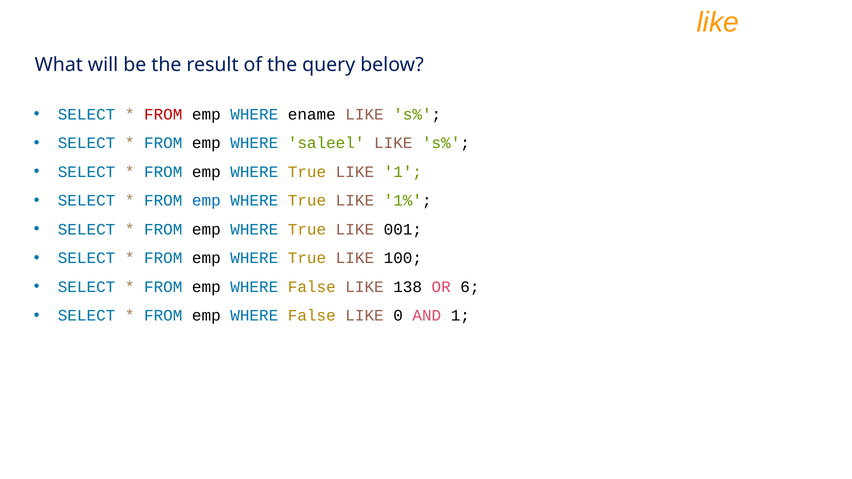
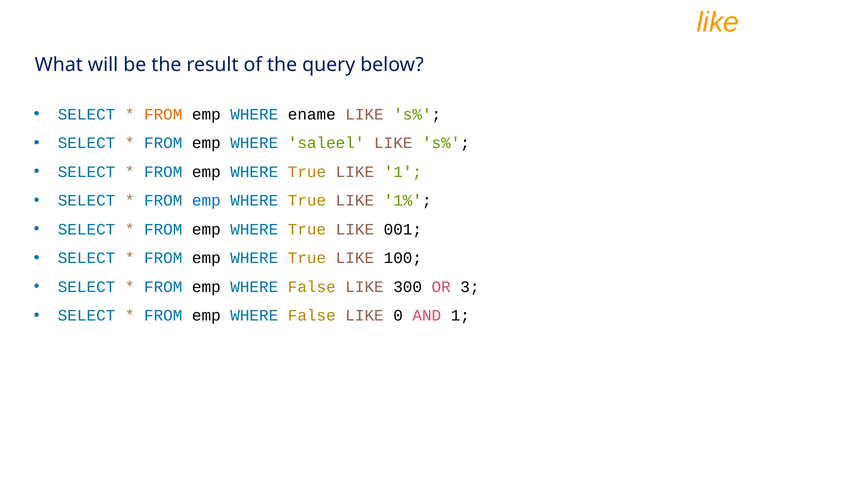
FROM at (163, 114) colour: red -> orange
138: 138 -> 300
6: 6 -> 3
